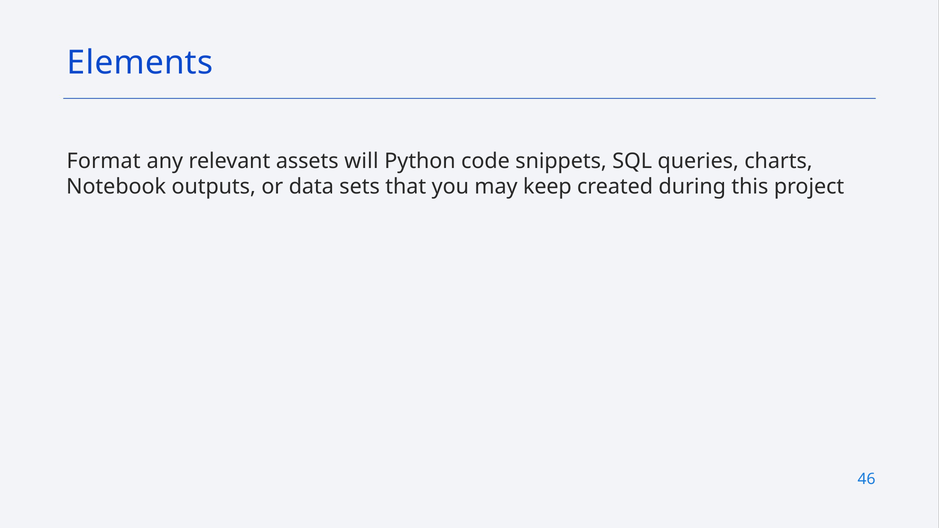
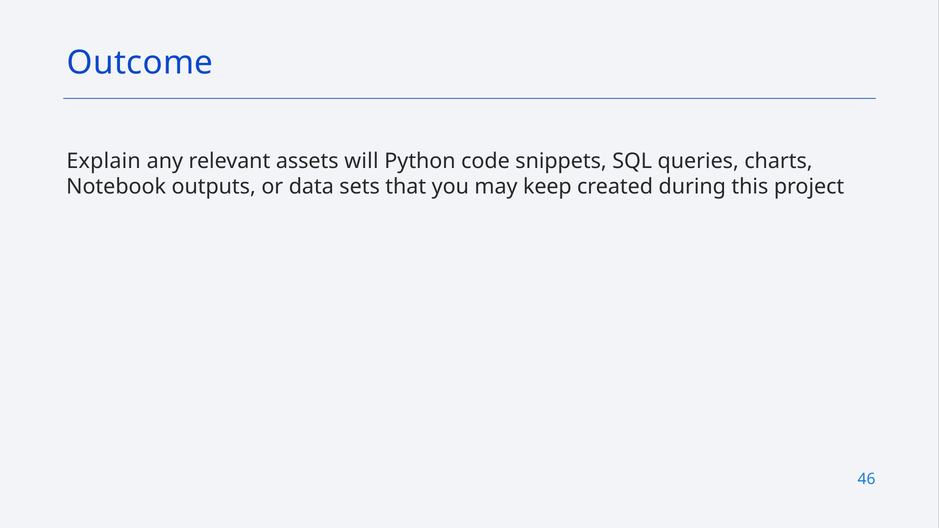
Elements: Elements -> Outcome
Format: Format -> Explain
